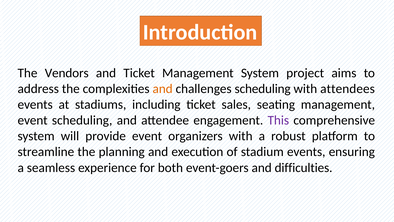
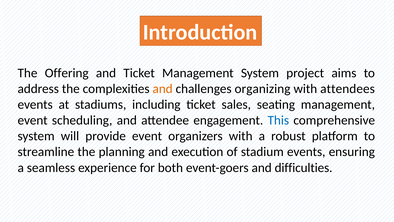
Vendors: Vendors -> Offering
challenges scheduling: scheduling -> organizing
This colour: purple -> blue
